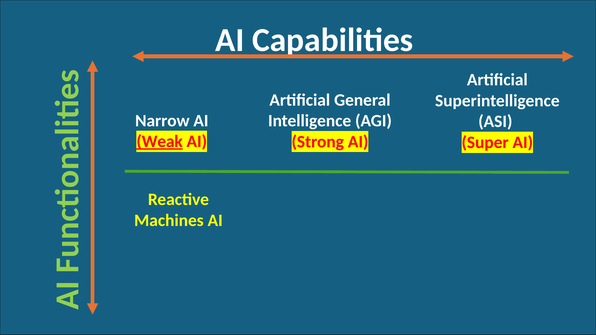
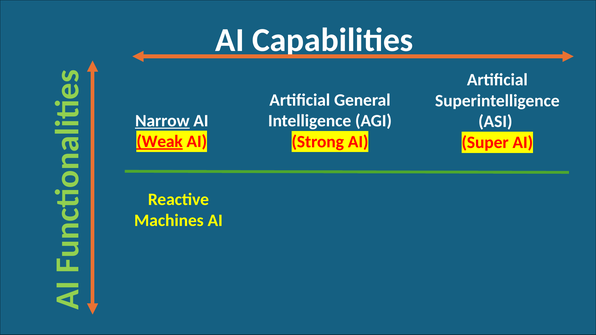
Narrow underline: none -> present
